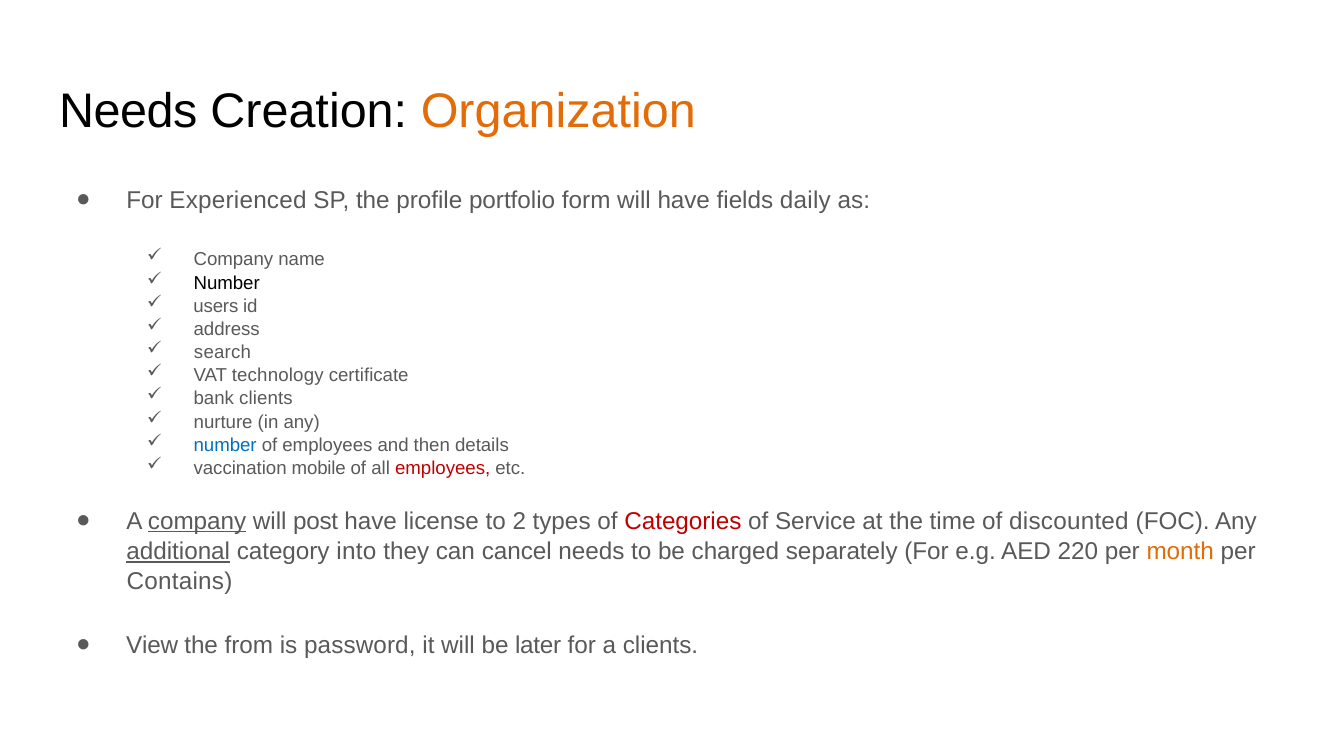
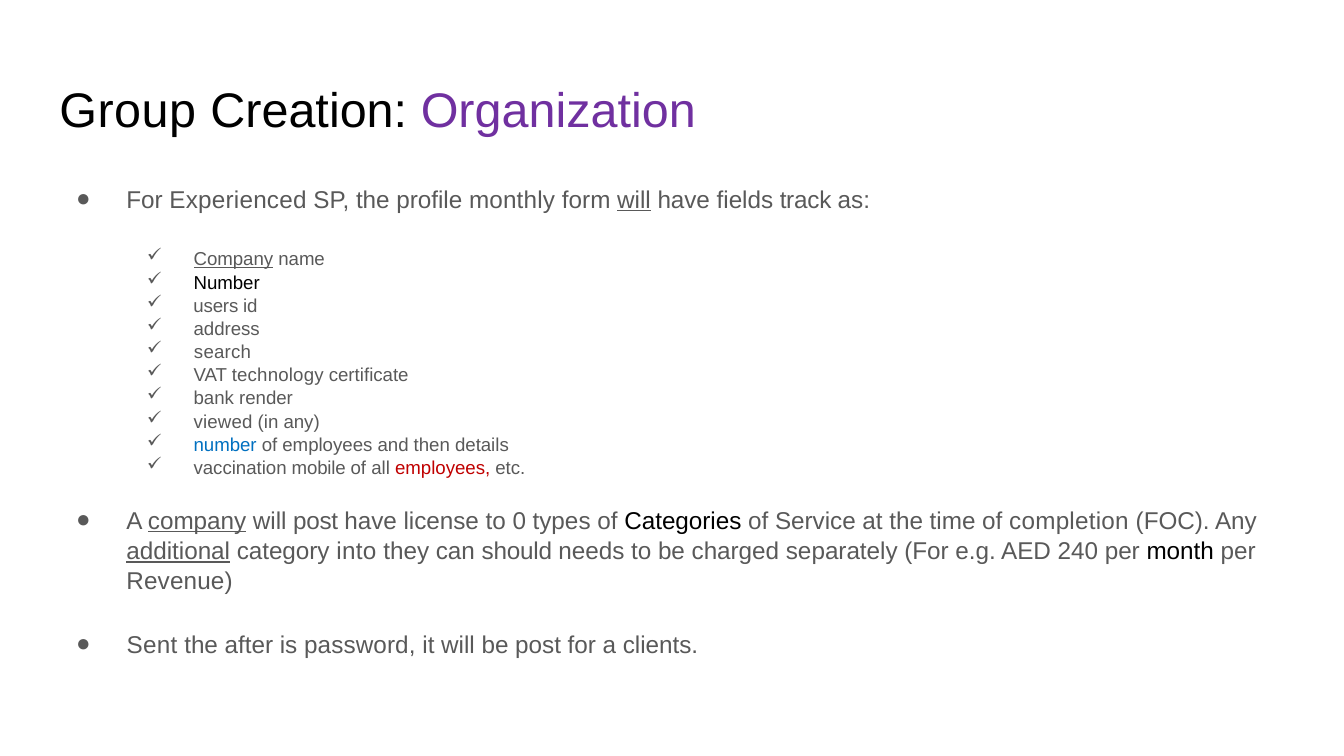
Needs at (128, 111): Needs -> Group
Organization colour: orange -> purple
portfolio: portfolio -> monthly
will at (634, 200) underline: none -> present
daily: daily -> track
Company at (233, 260) underline: none -> present
bank clients: clients -> render
nurture: nurture -> viewed
2: 2 -> 0
Categories colour: red -> black
discounted: discounted -> completion
cancel: cancel -> should
220: 220 -> 240
month colour: orange -> black
Contains: Contains -> Revenue
View: View -> Sent
from: from -> after
be later: later -> post
